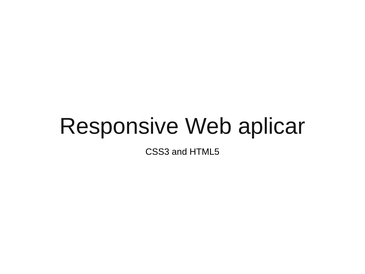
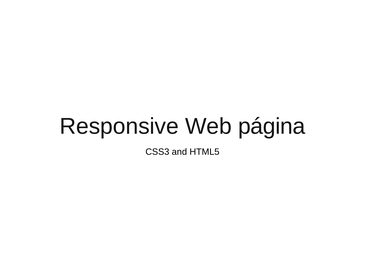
aplicar: aplicar -> página
